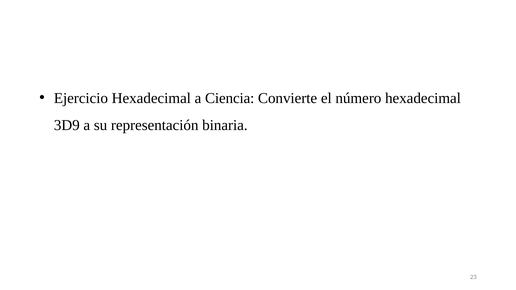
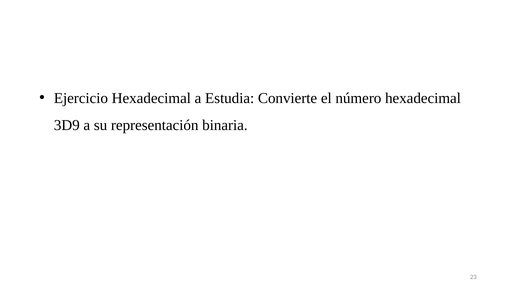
Ciencia: Ciencia -> Estudia
